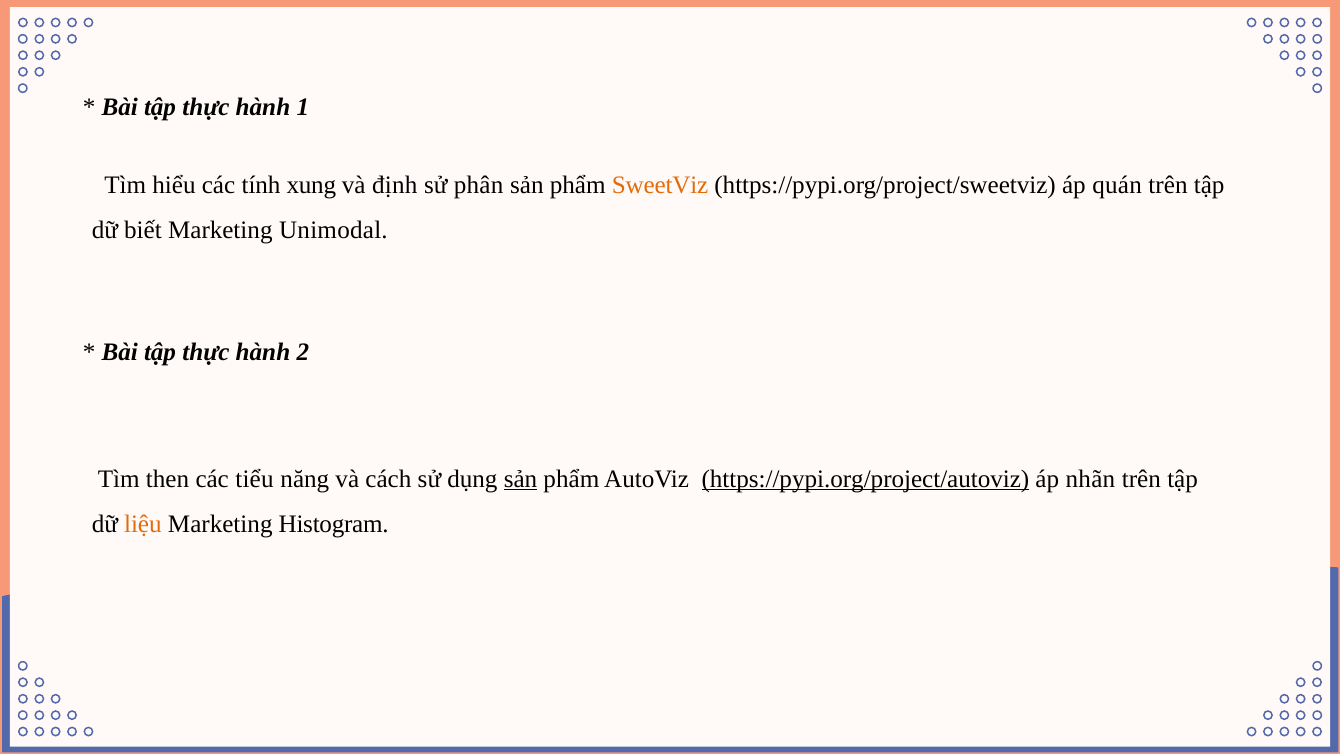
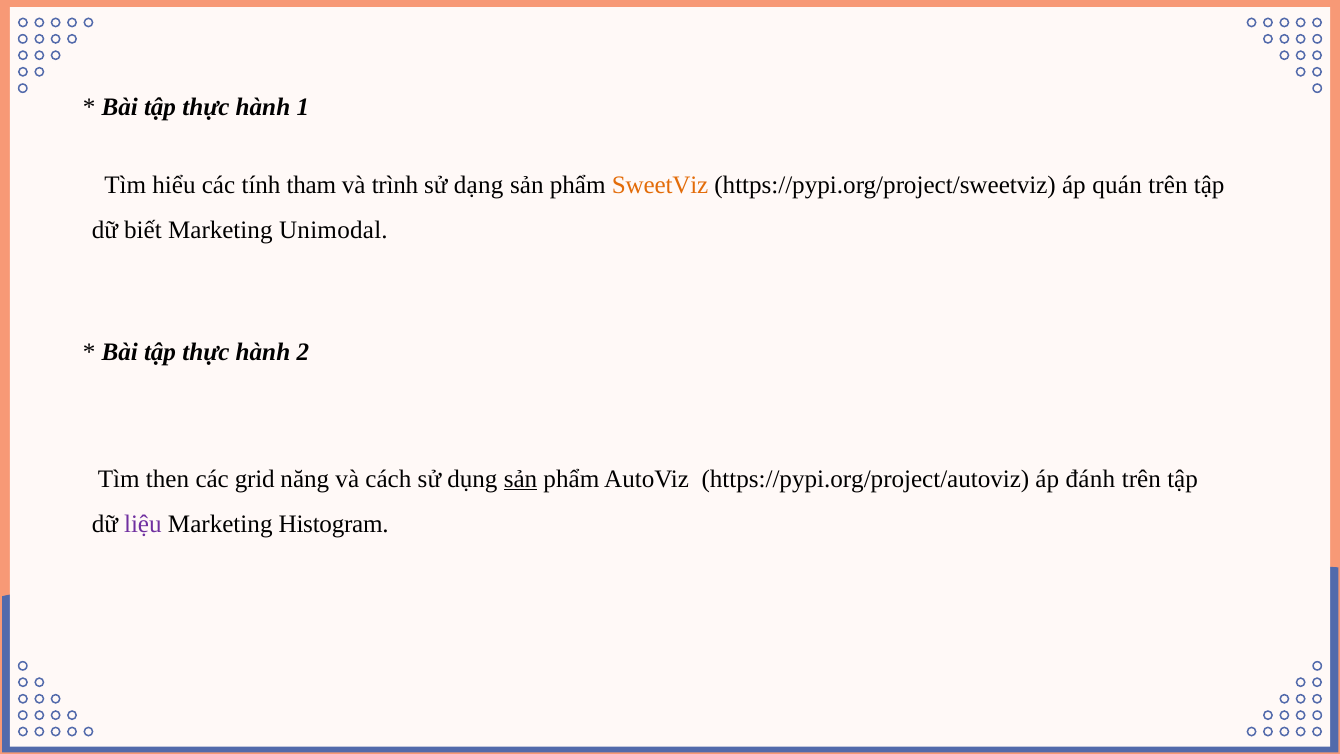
xung: xung -> tham
định: định -> trình
phân: phân -> dạng
tiểu: tiểu -> grid
https://pypi.org/project/autoviz underline: present -> none
nhãn: nhãn -> đánh
liệu colour: orange -> purple
